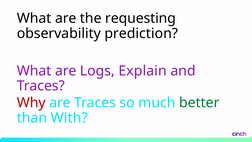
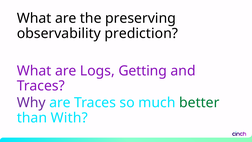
requesting: requesting -> preserving
Explain: Explain -> Getting
Why colour: red -> purple
